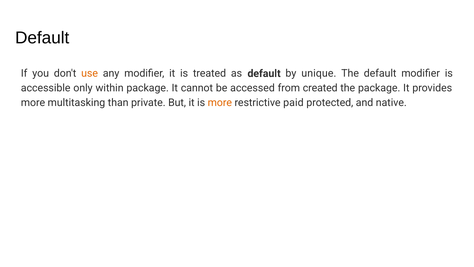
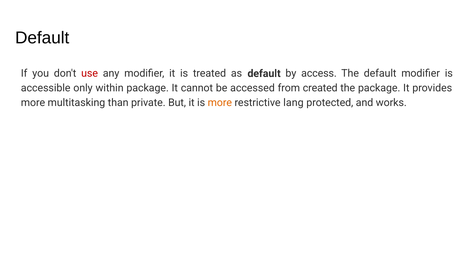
use colour: orange -> red
unique: unique -> access
paid: paid -> lang
native: native -> works
